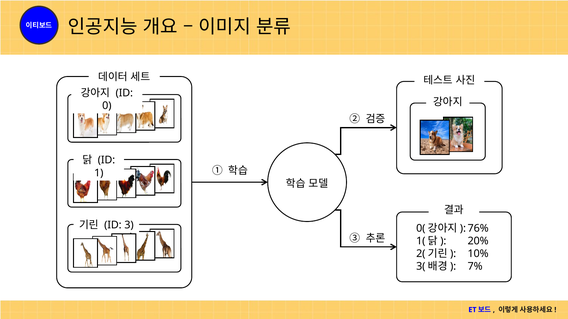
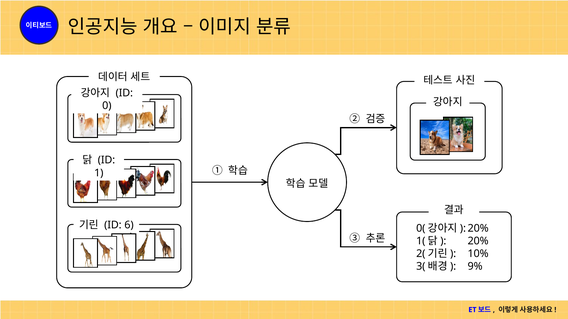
3: 3 -> 6
76% at (478, 229): 76% -> 20%
7%: 7% -> 9%
